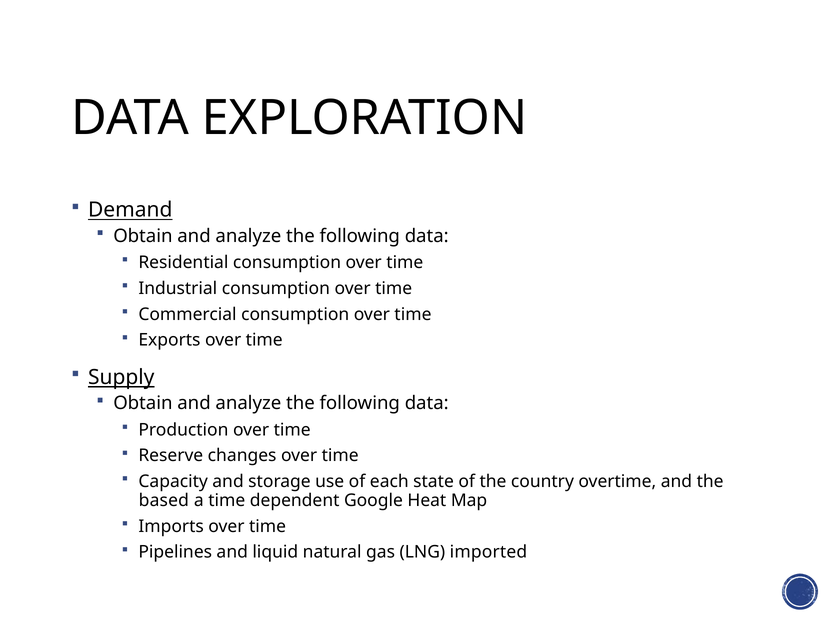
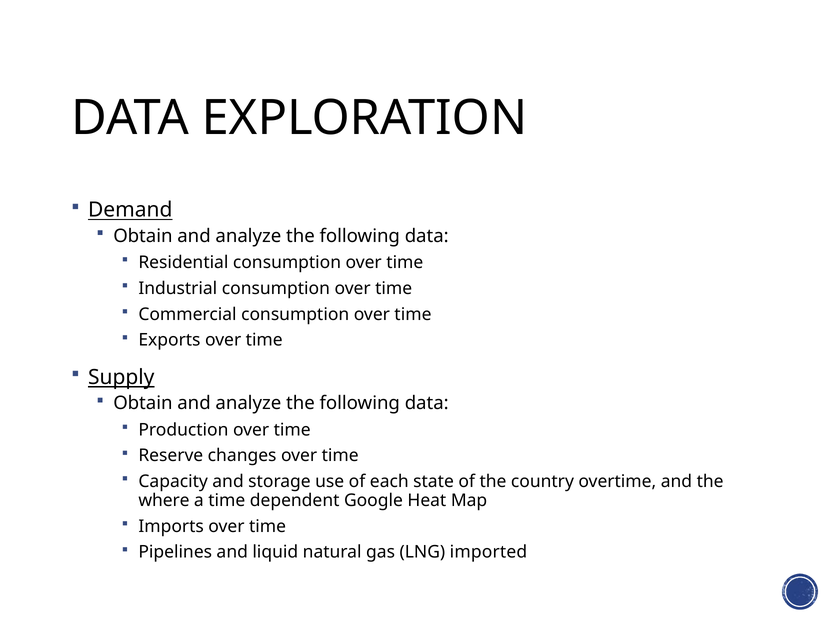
based: based -> where
